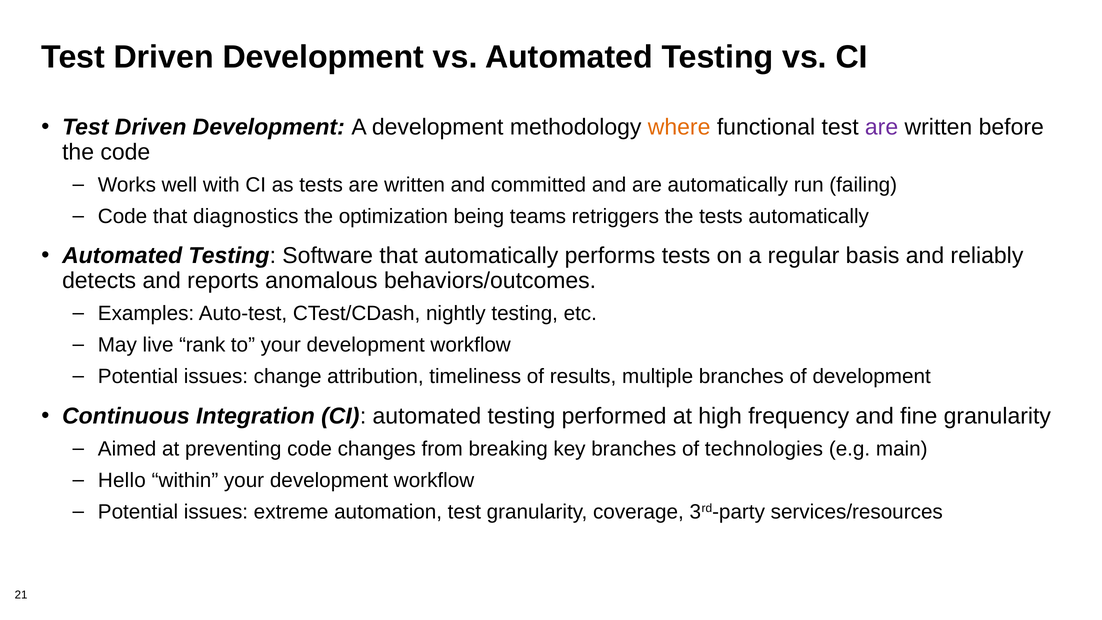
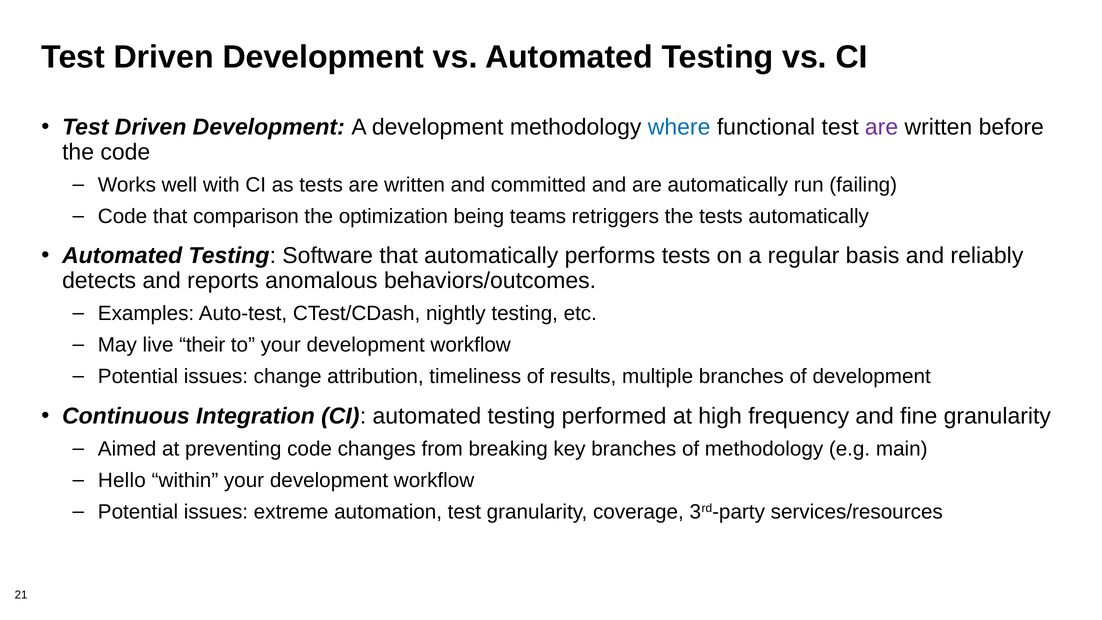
where colour: orange -> blue
diagnostics: diagnostics -> comparison
rank: rank -> their
of technologies: technologies -> methodology
